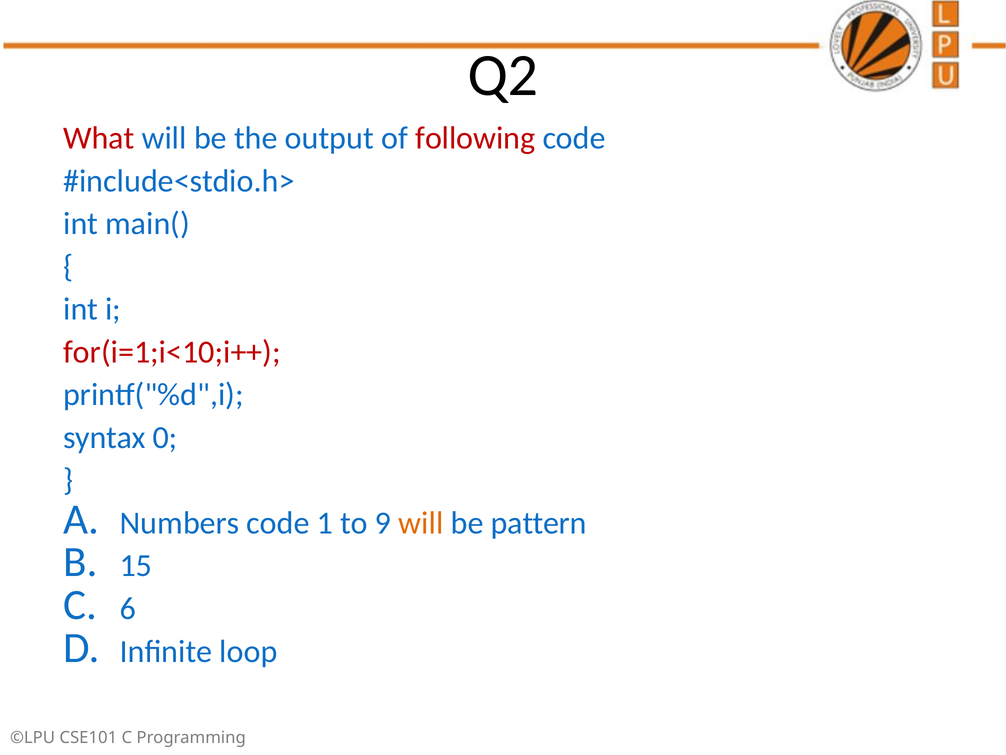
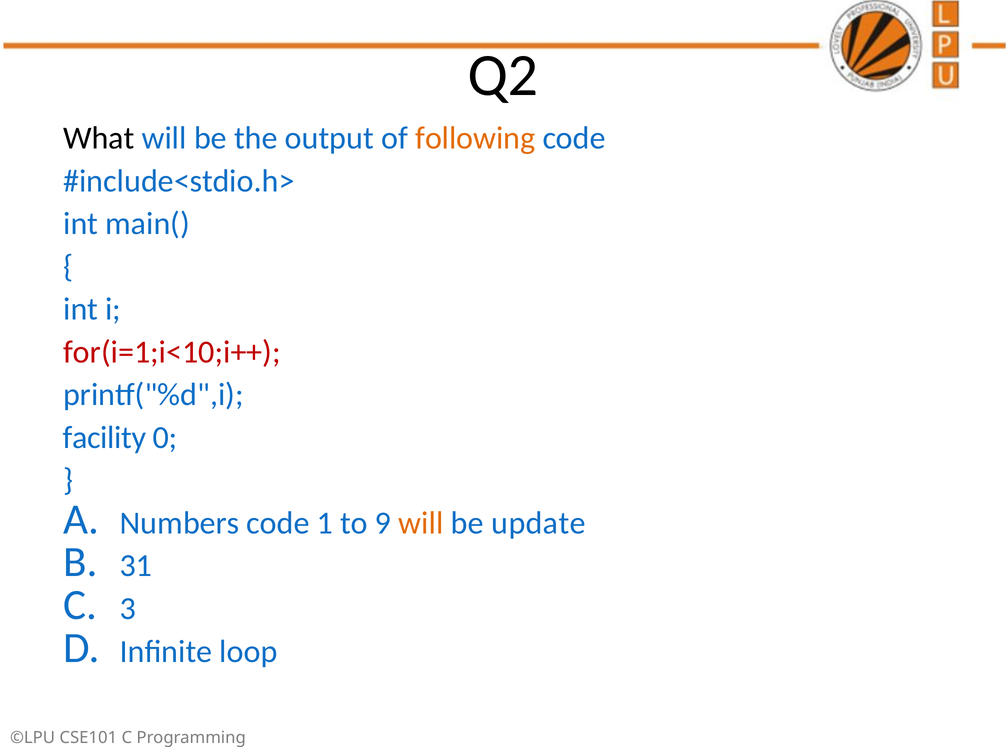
What colour: red -> black
following colour: red -> orange
syntax: syntax -> facility
pattern: pattern -> update
15: 15 -> 31
6: 6 -> 3
